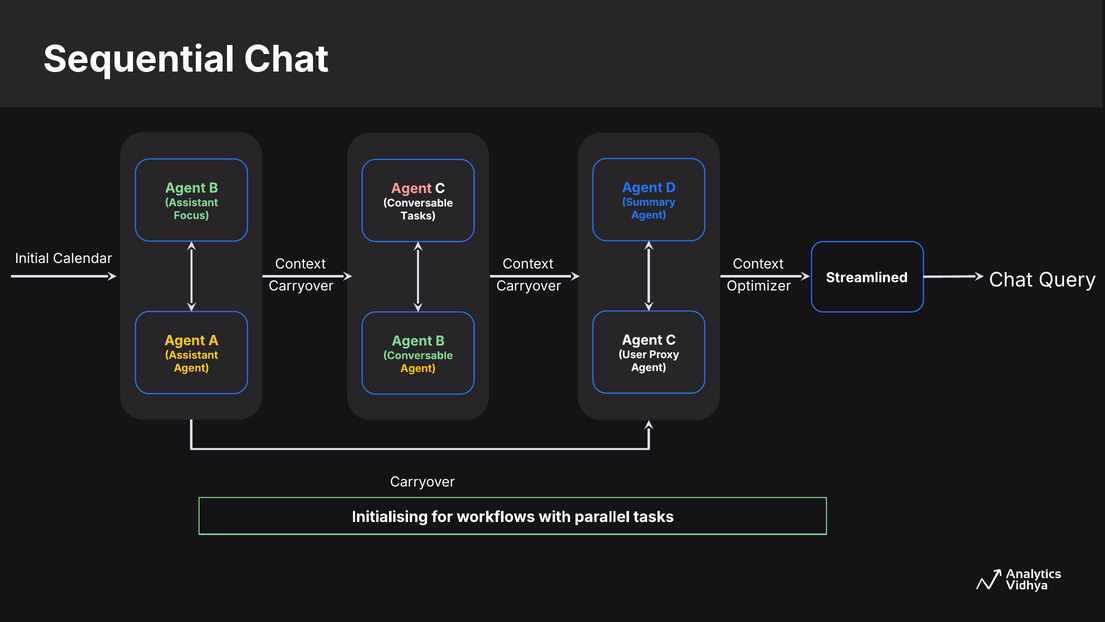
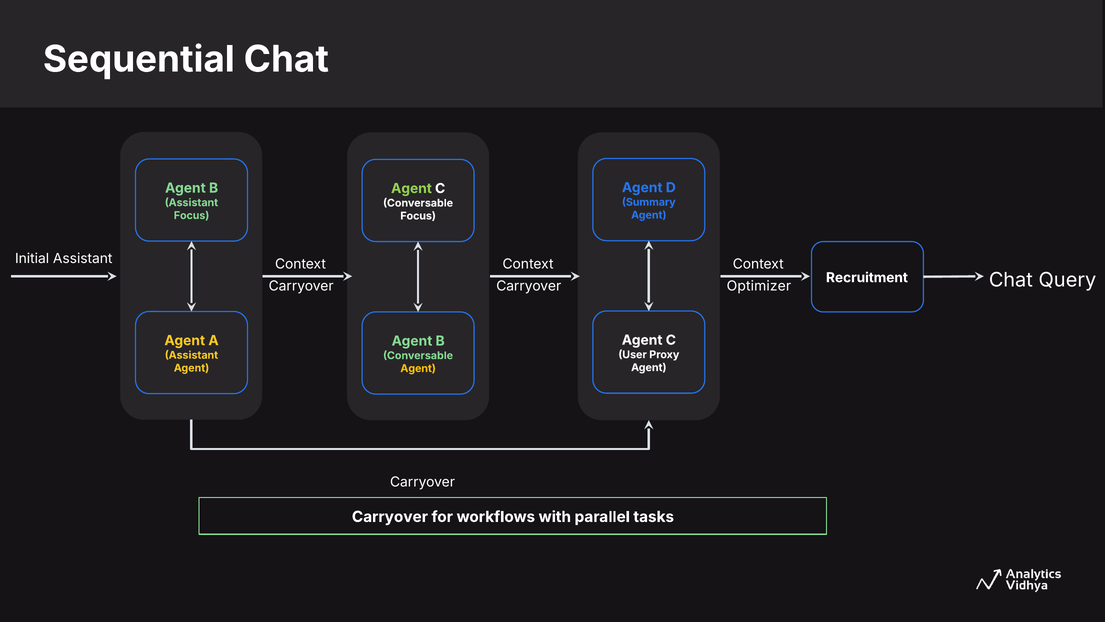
Agent at (411, 188) colour: pink -> light green
Tasks at (418, 216): Tasks -> Focus
Initial Calendar: Calendar -> Assistant
Streamlined: Streamlined -> Recruitment
Initialising at (390, 517): Initialising -> Carryover
